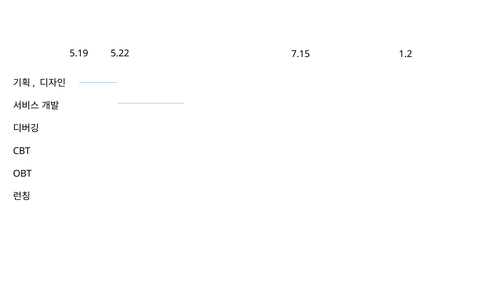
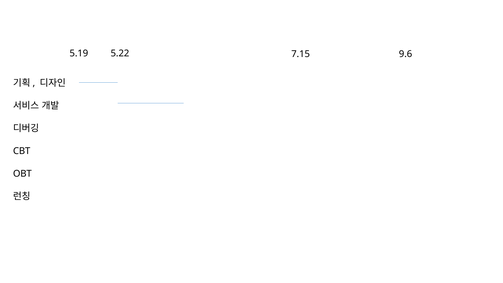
1.2: 1.2 -> 9.6
